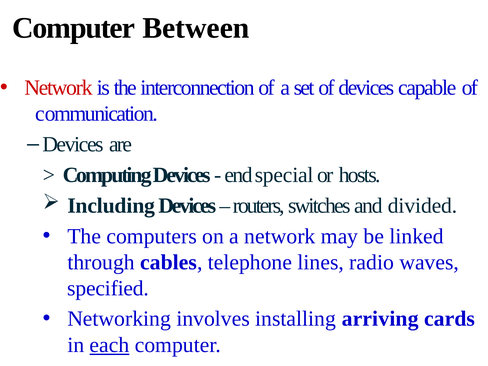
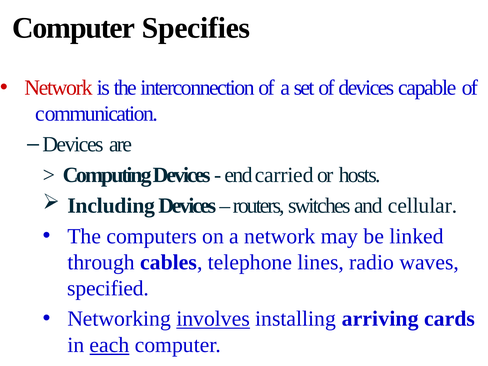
Between: Between -> Specifies
special: special -> carried
divided: divided -> cellular
involves underline: none -> present
